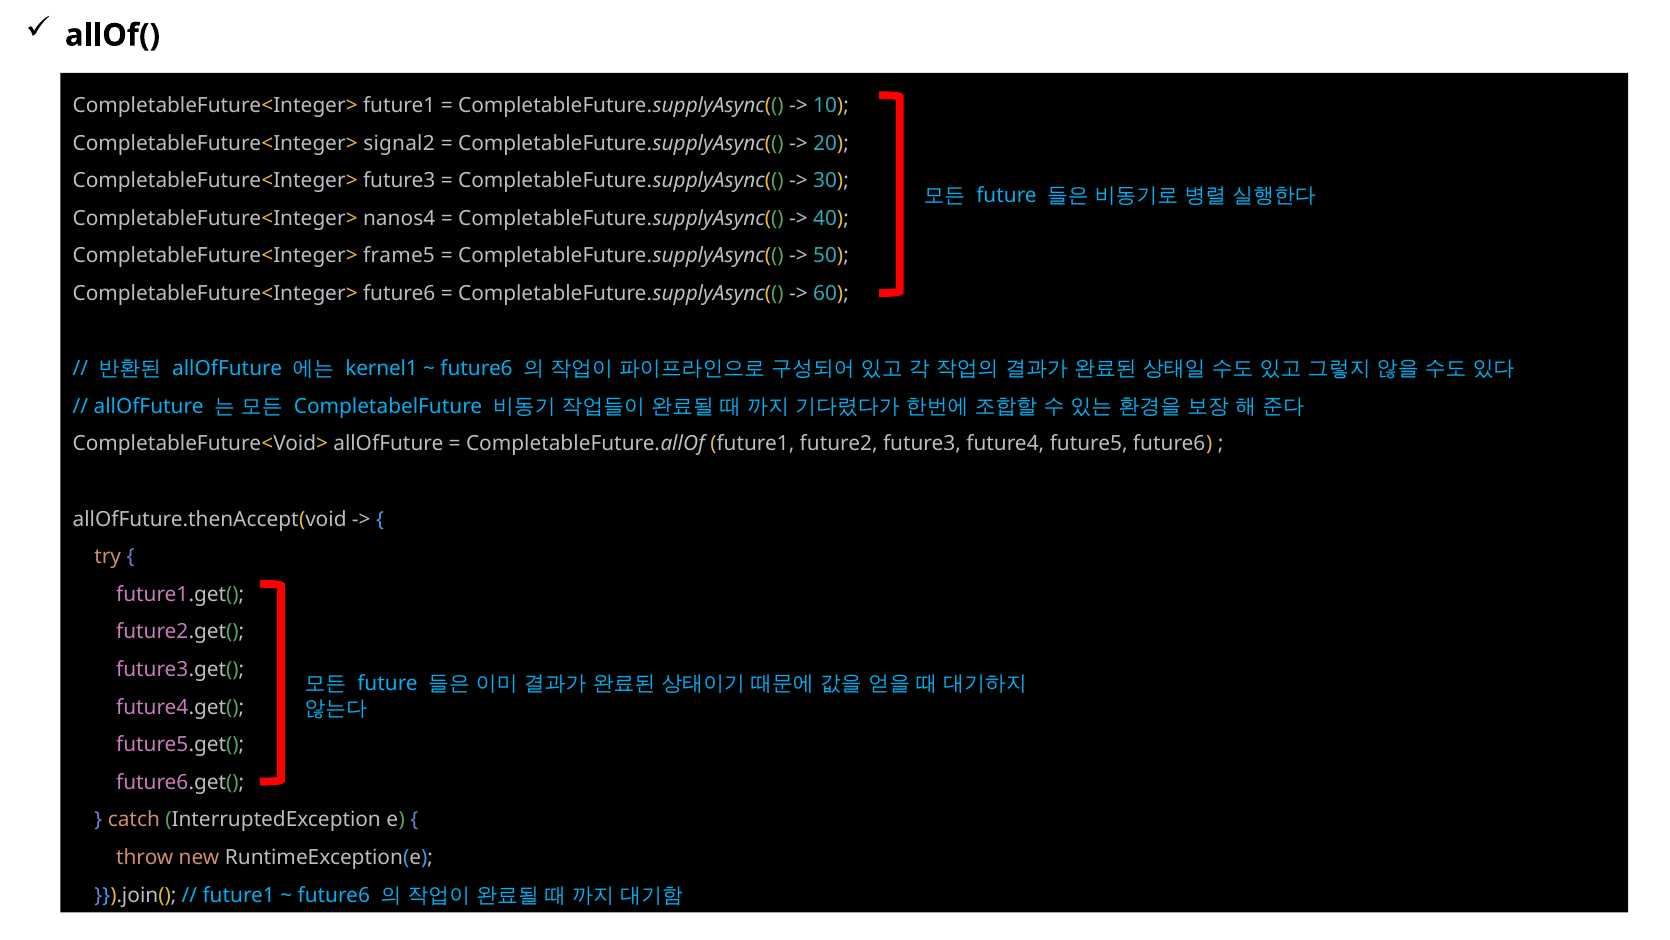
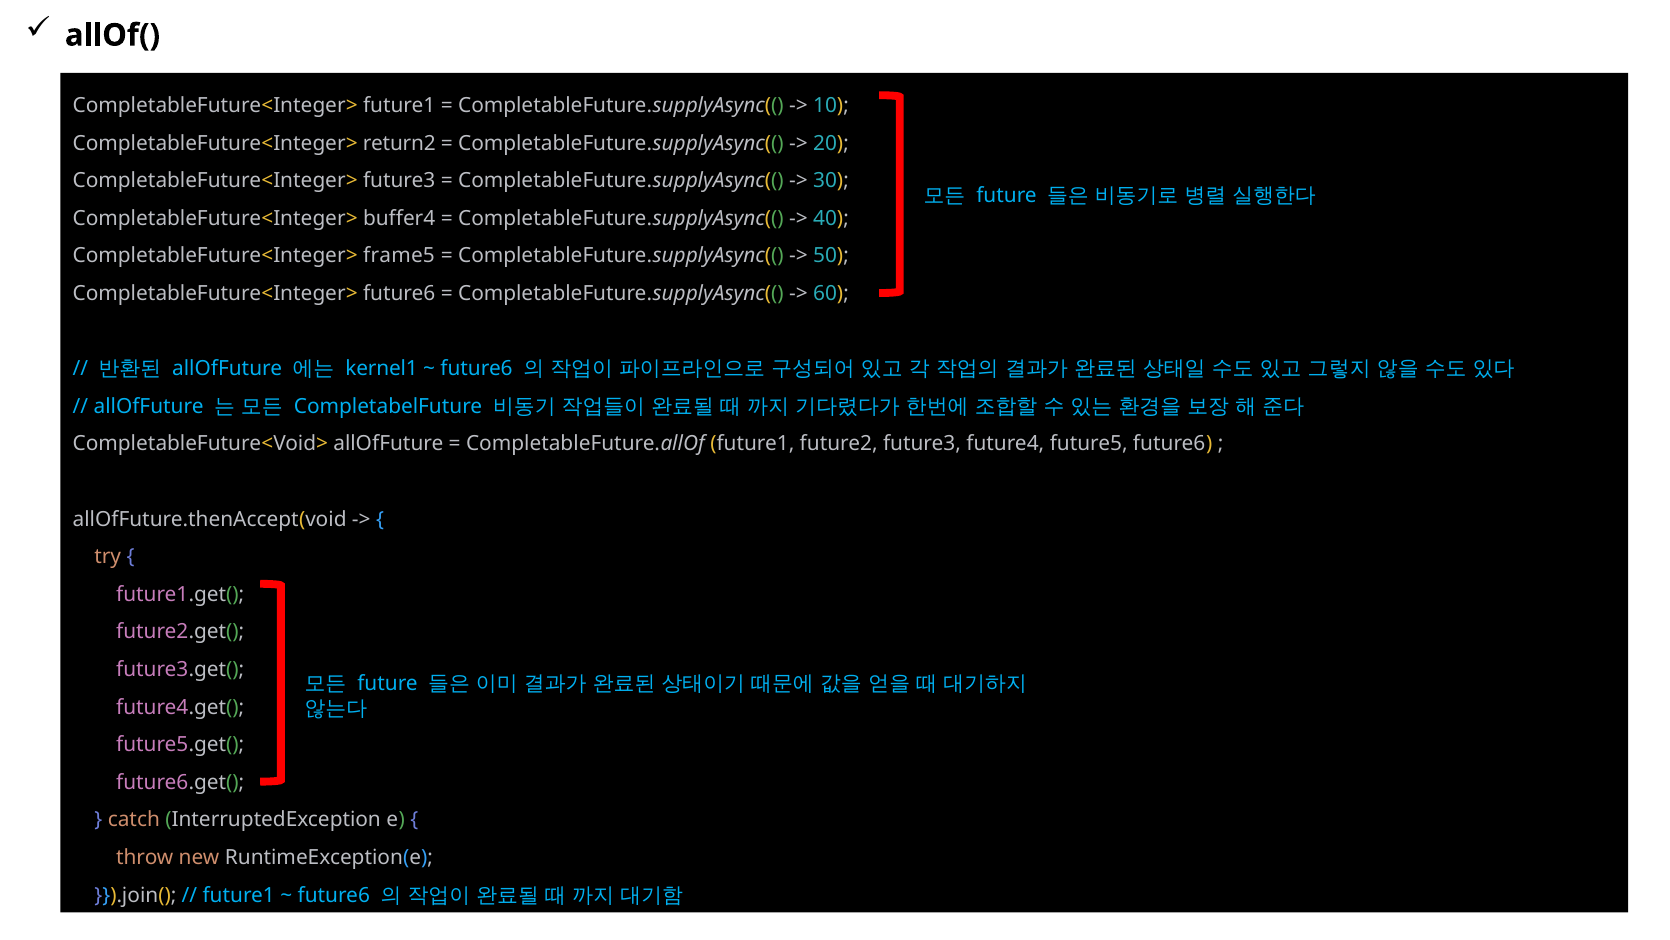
signal2: signal2 -> return2
nanos4: nanos4 -> buffer4
